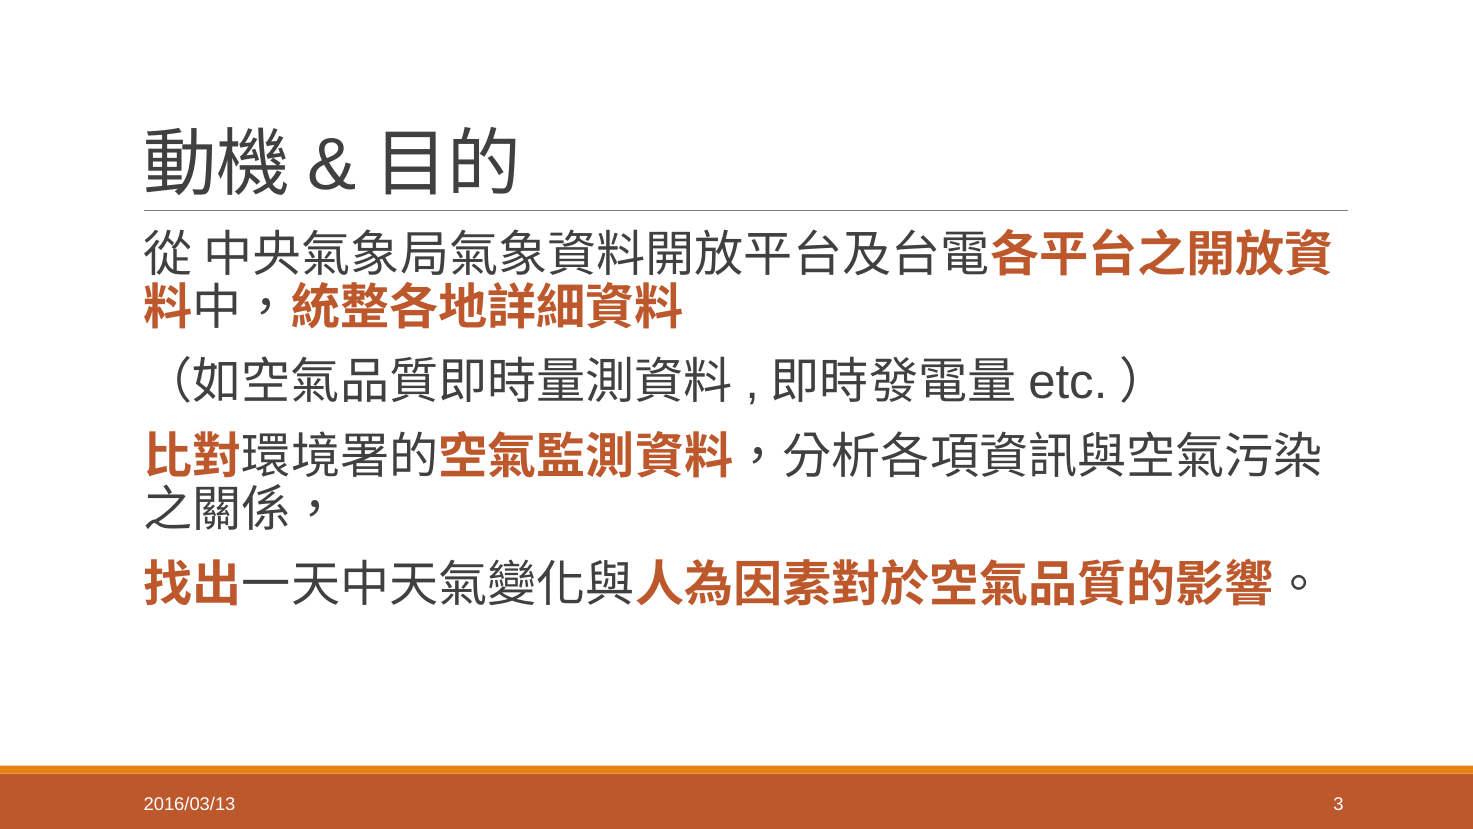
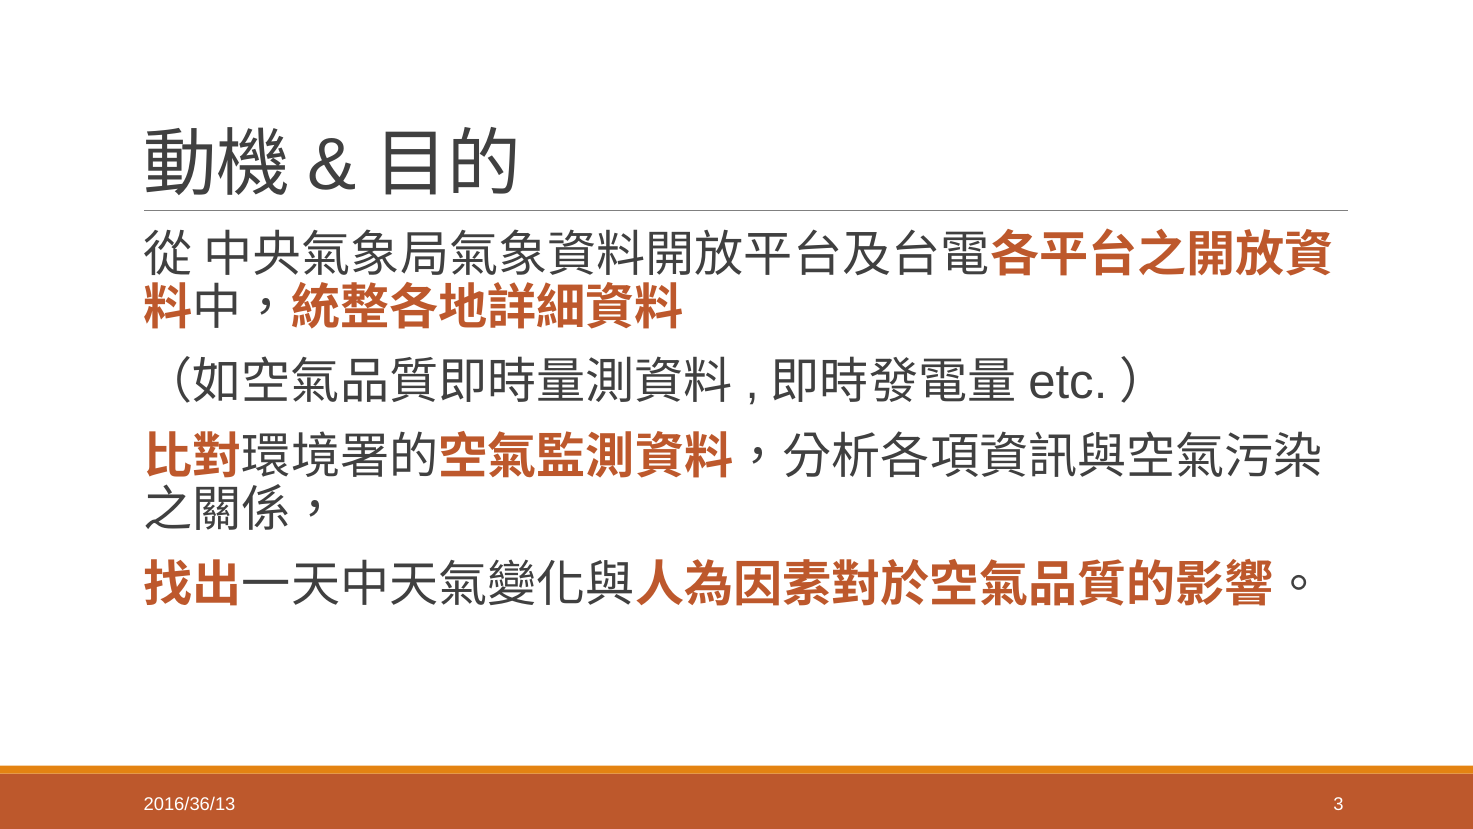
2016/03/13: 2016/03/13 -> 2016/36/13
